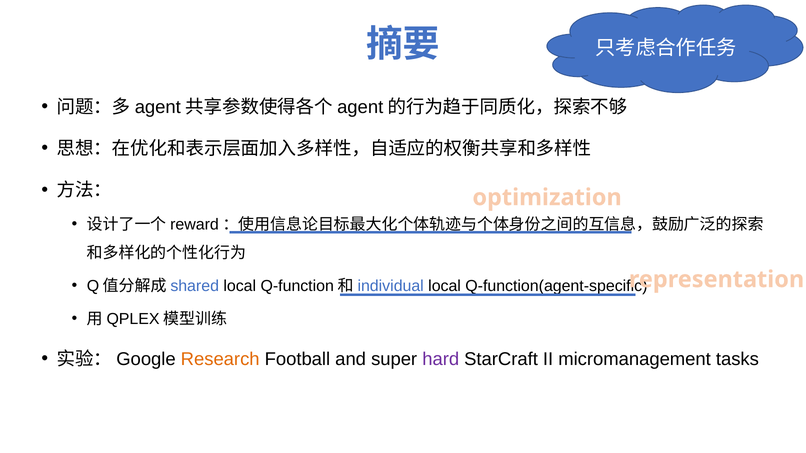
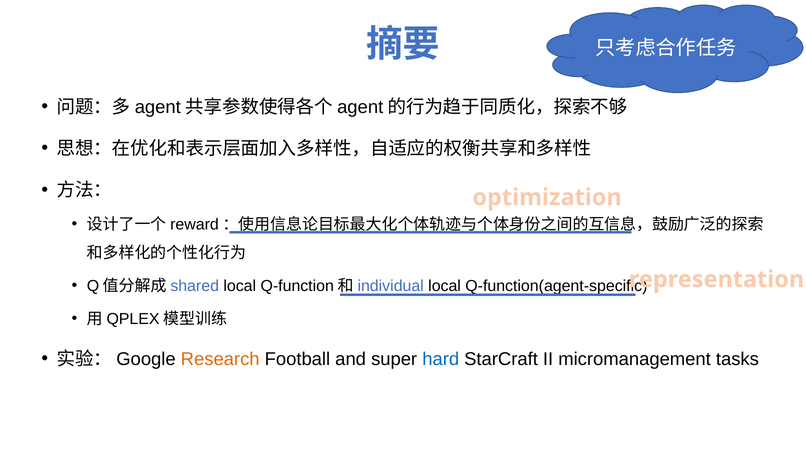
hard colour: purple -> blue
